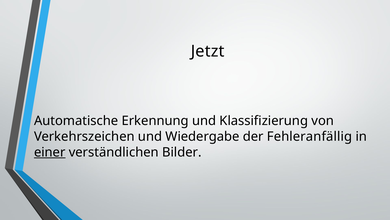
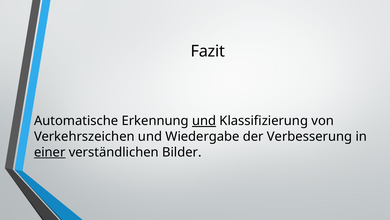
Jetzt: Jetzt -> Fazit
und at (204, 121) underline: none -> present
Fehleranfällig: Fehleranfällig -> Verbesserung
